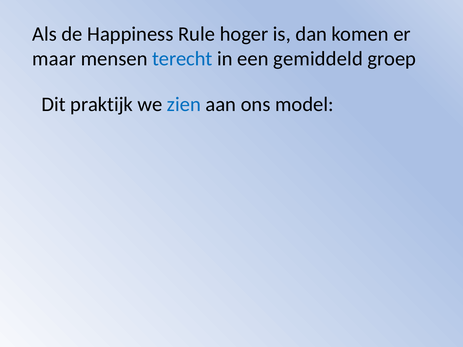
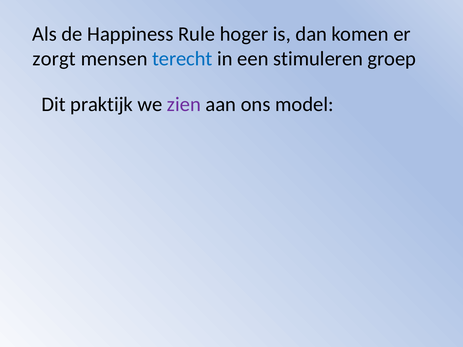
maar: maar -> zorgt
gemiddeld: gemiddeld -> stimuleren
zien colour: blue -> purple
